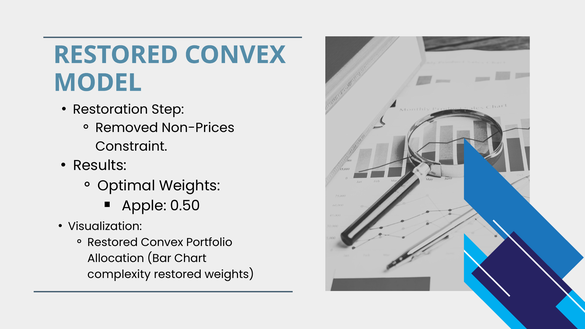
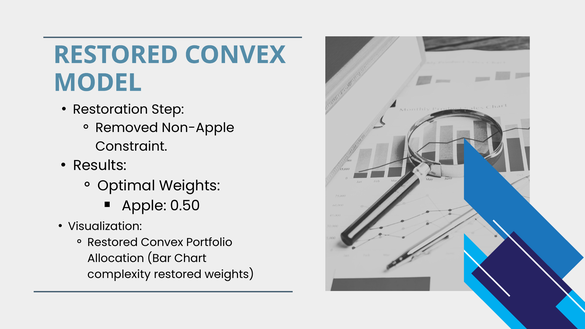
Non-Prices: Non-Prices -> Non-Apple
